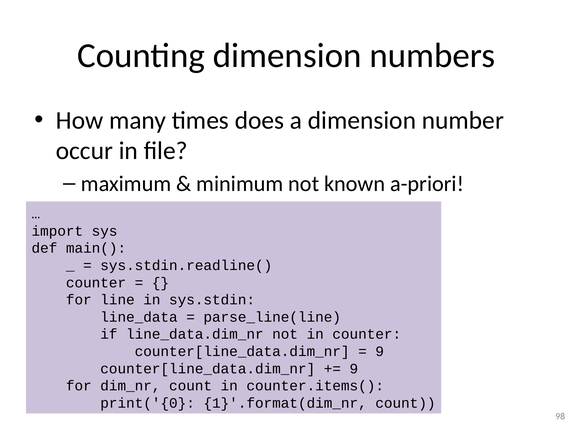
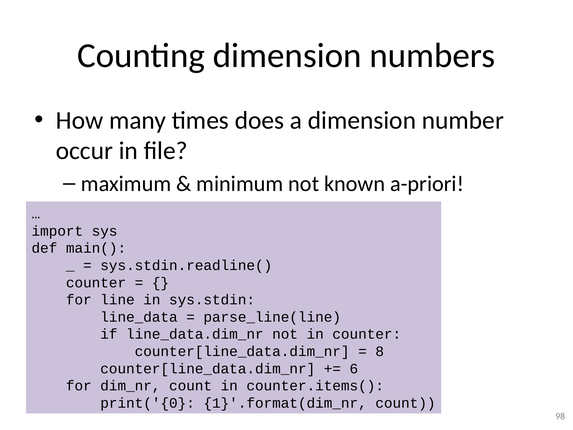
9 at (380, 351): 9 -> 8
9 at (354, 368): 9 -> 6
